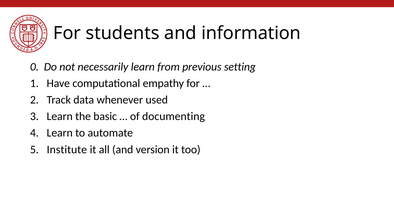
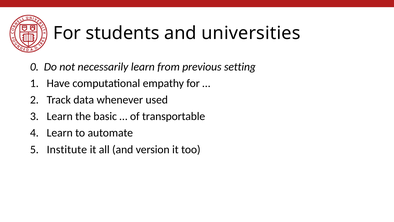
information: information -> universities
documenting: documenting -> transportable
